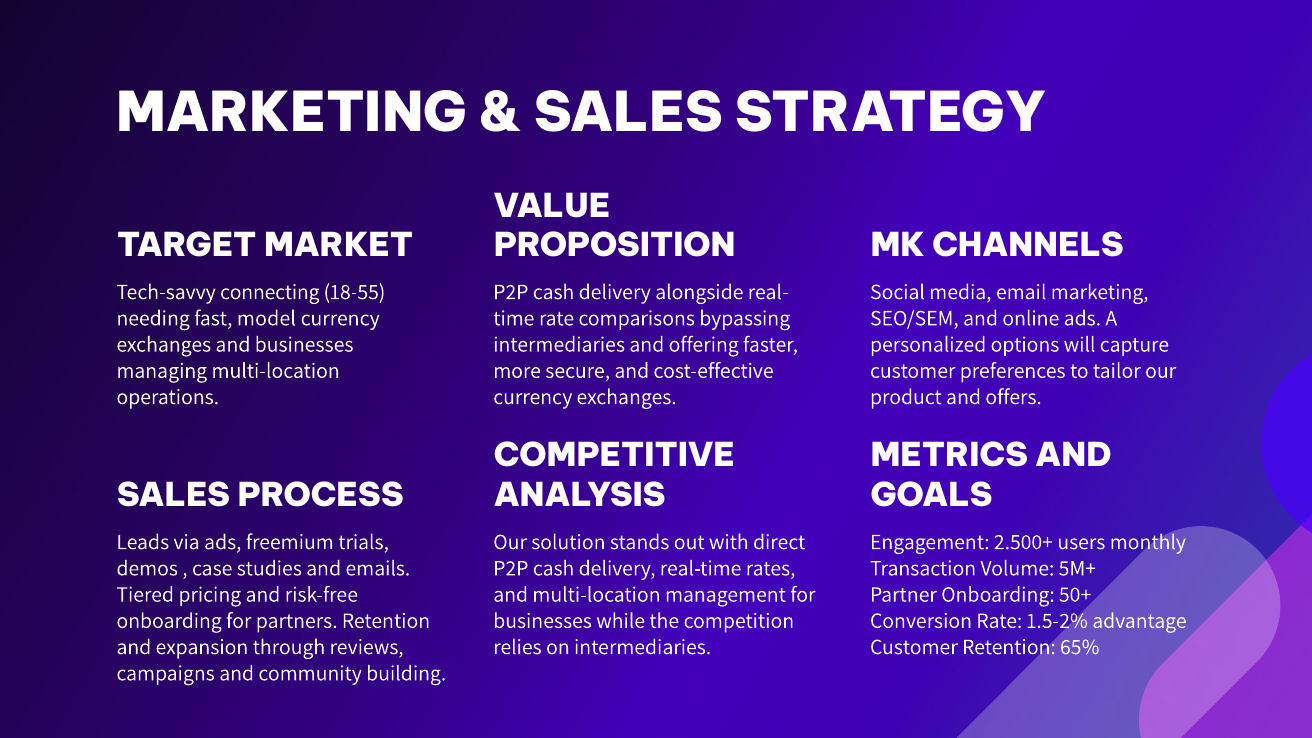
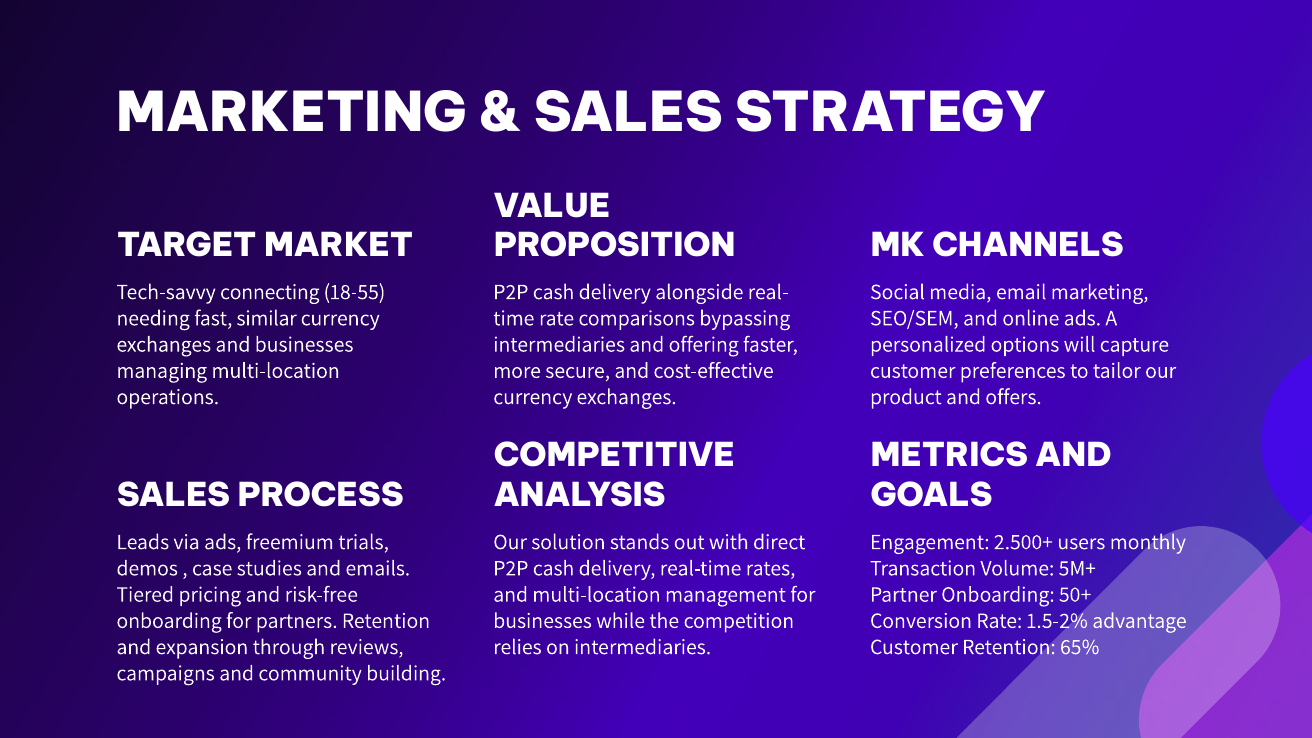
model: model -> similar
